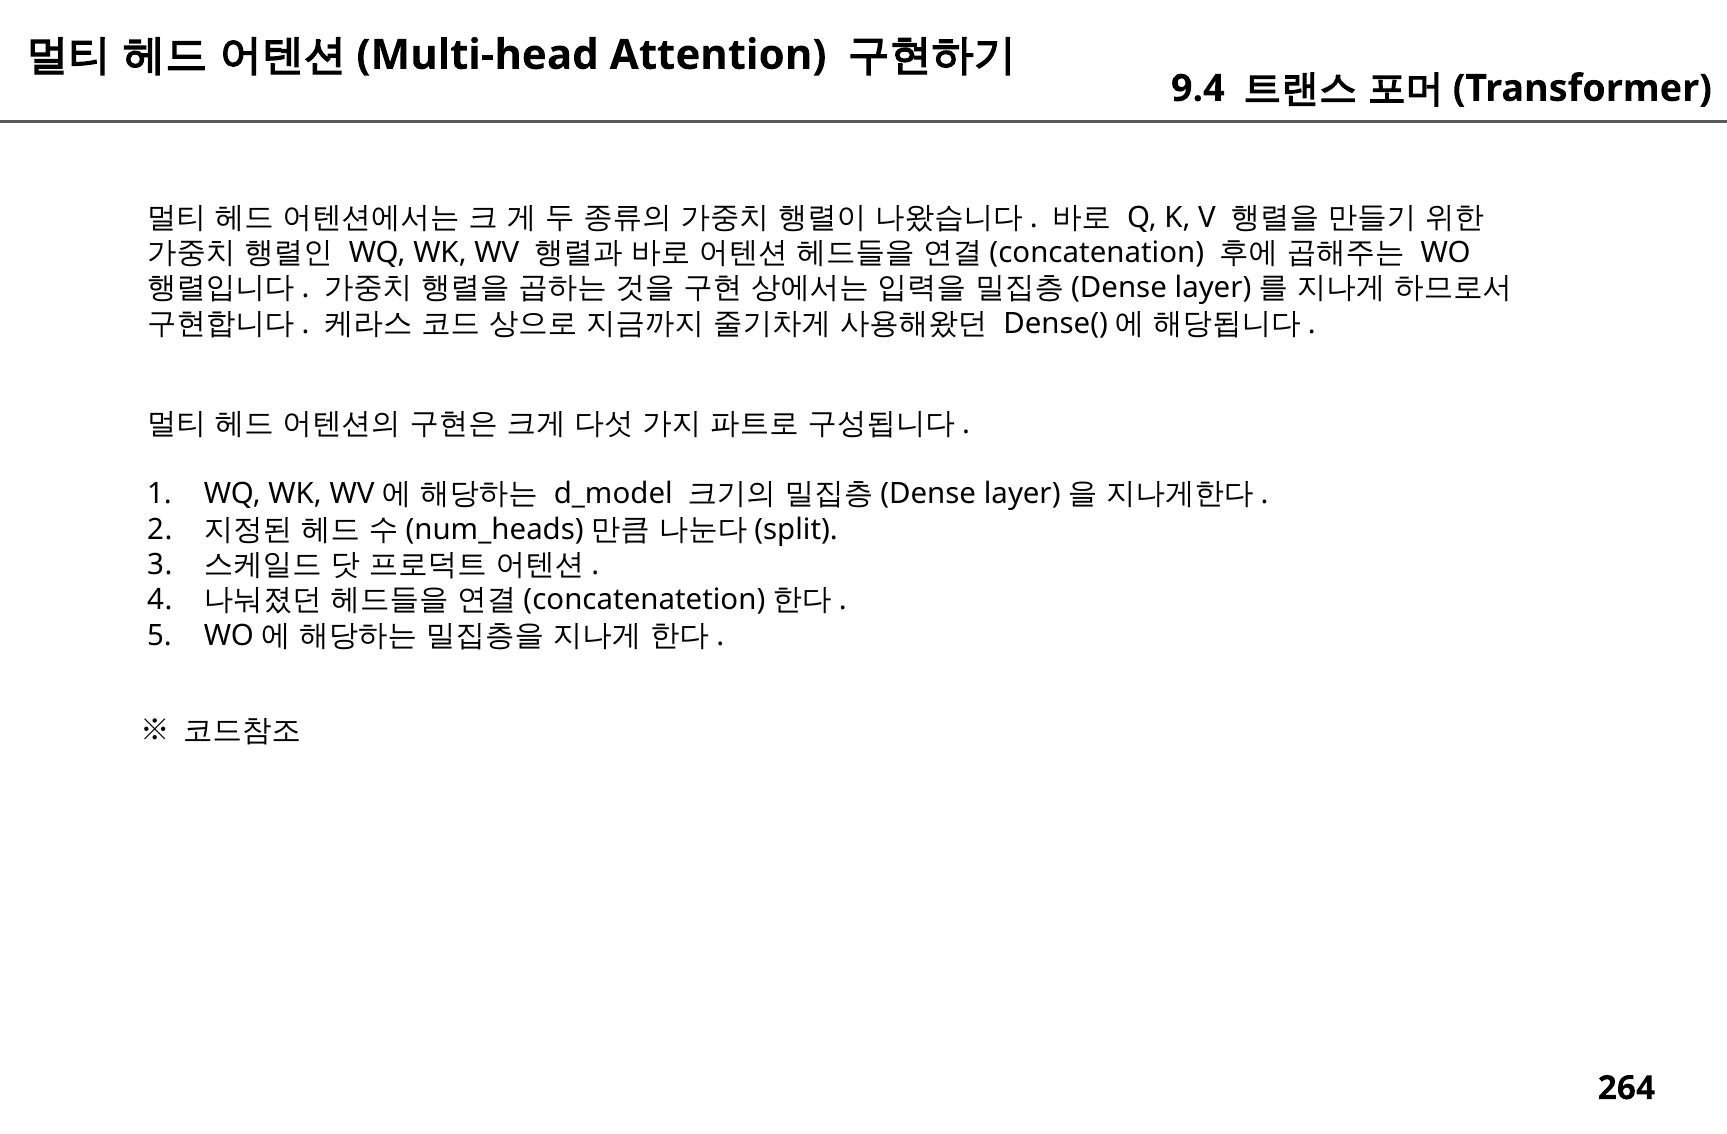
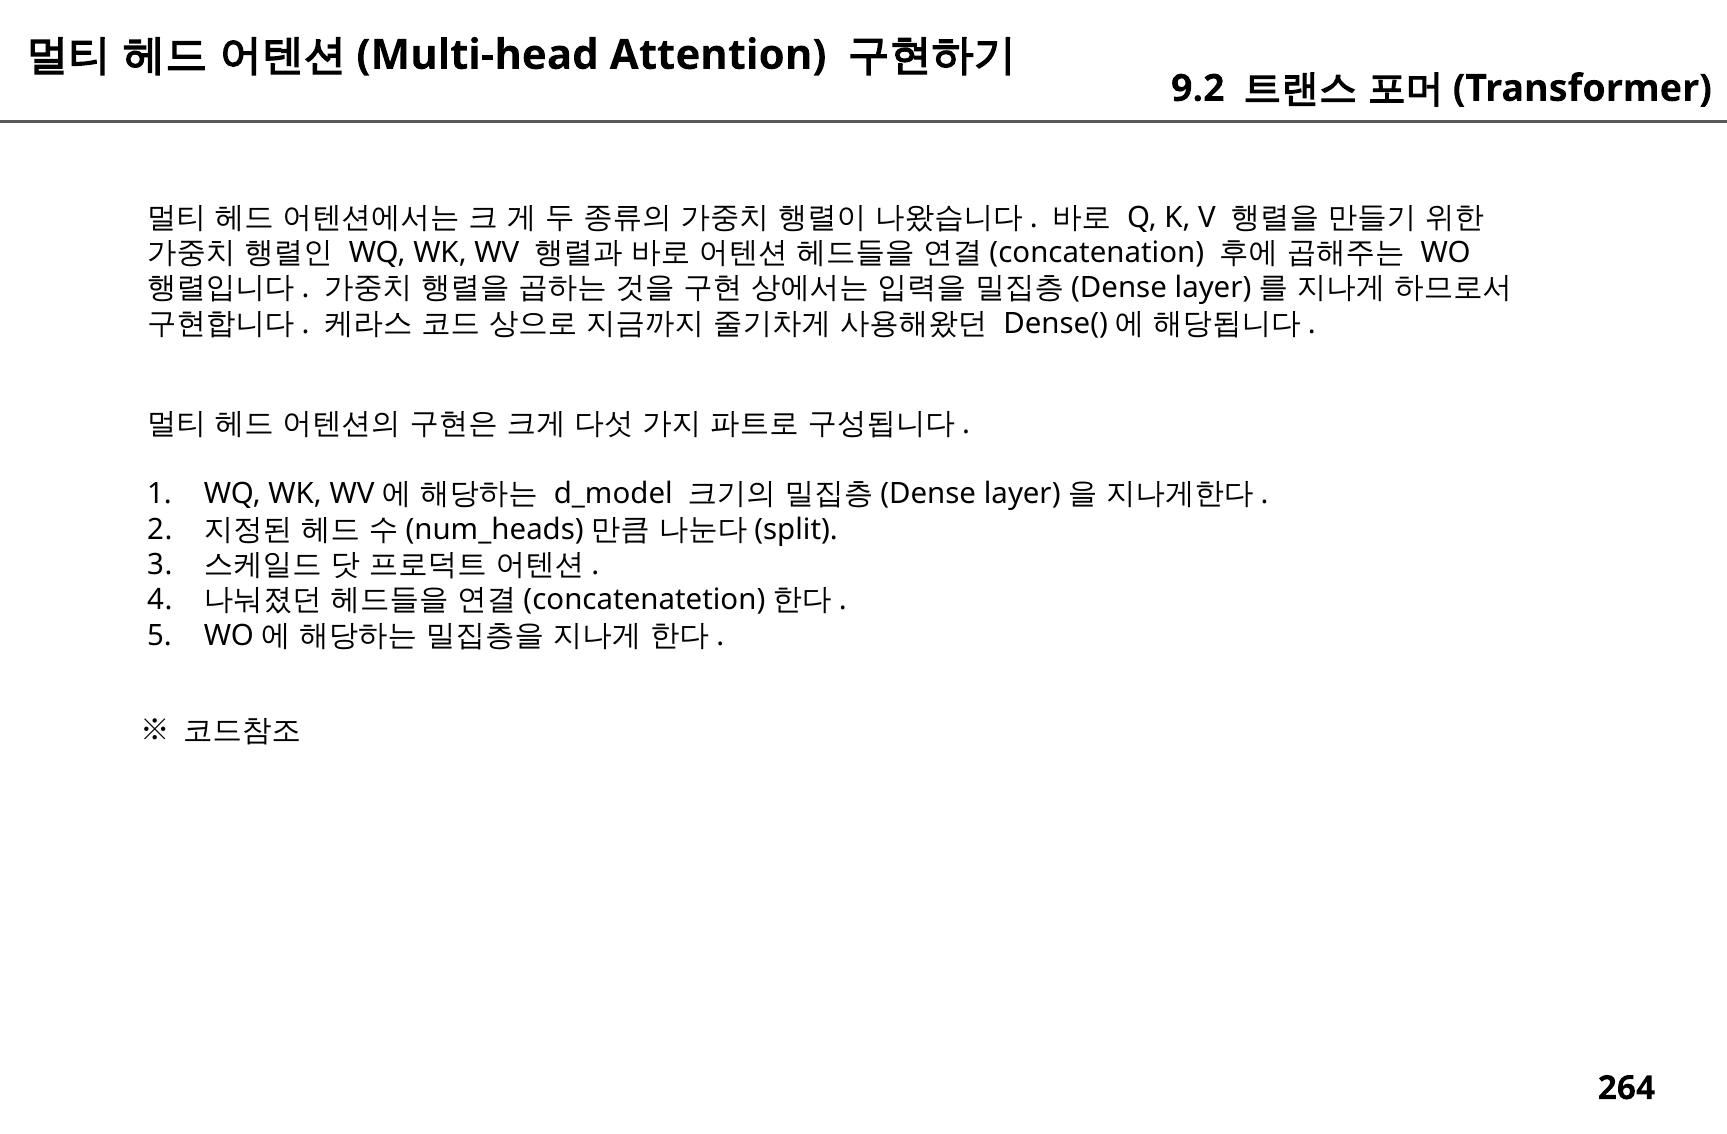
9.4: 9.4 -> 9.2
